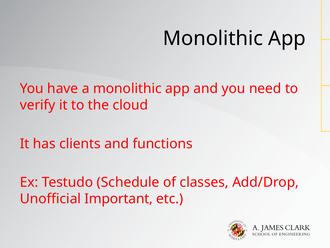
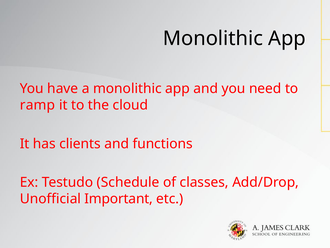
verify: verify -> ramp
